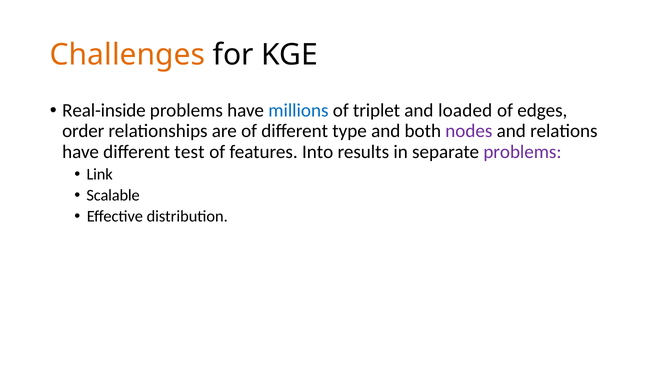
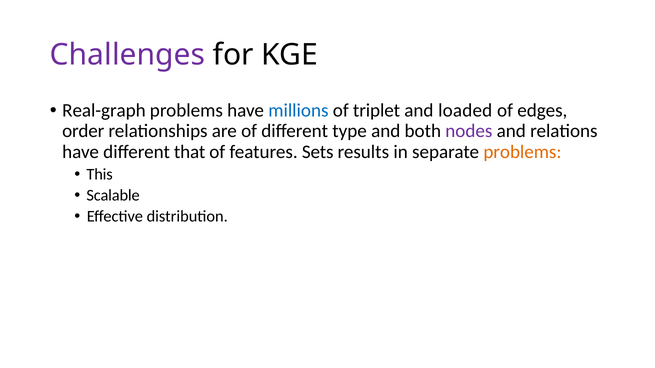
Challenges colour: orange -> purple
Real-inside: Real-inside -> Real-graph
test: test -> that
Into: Into -> Sets
problems at (522, 152) colour: purple -> orange
Link: Link -> This
